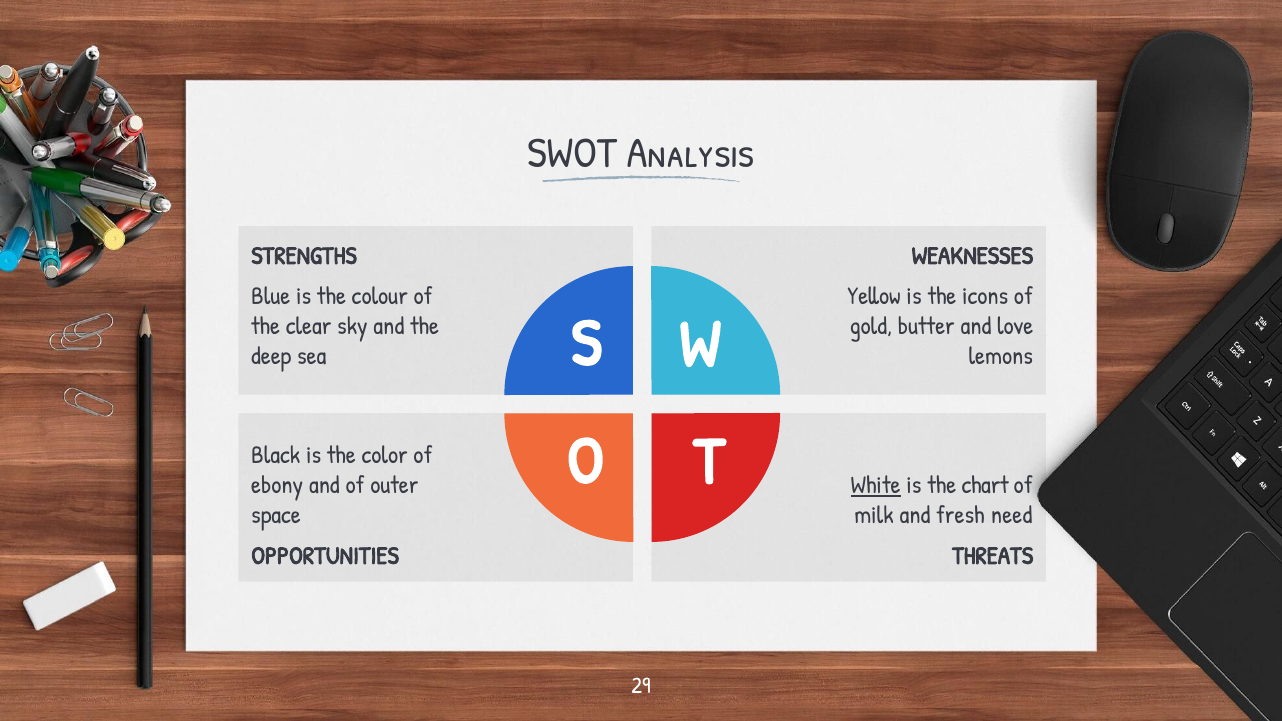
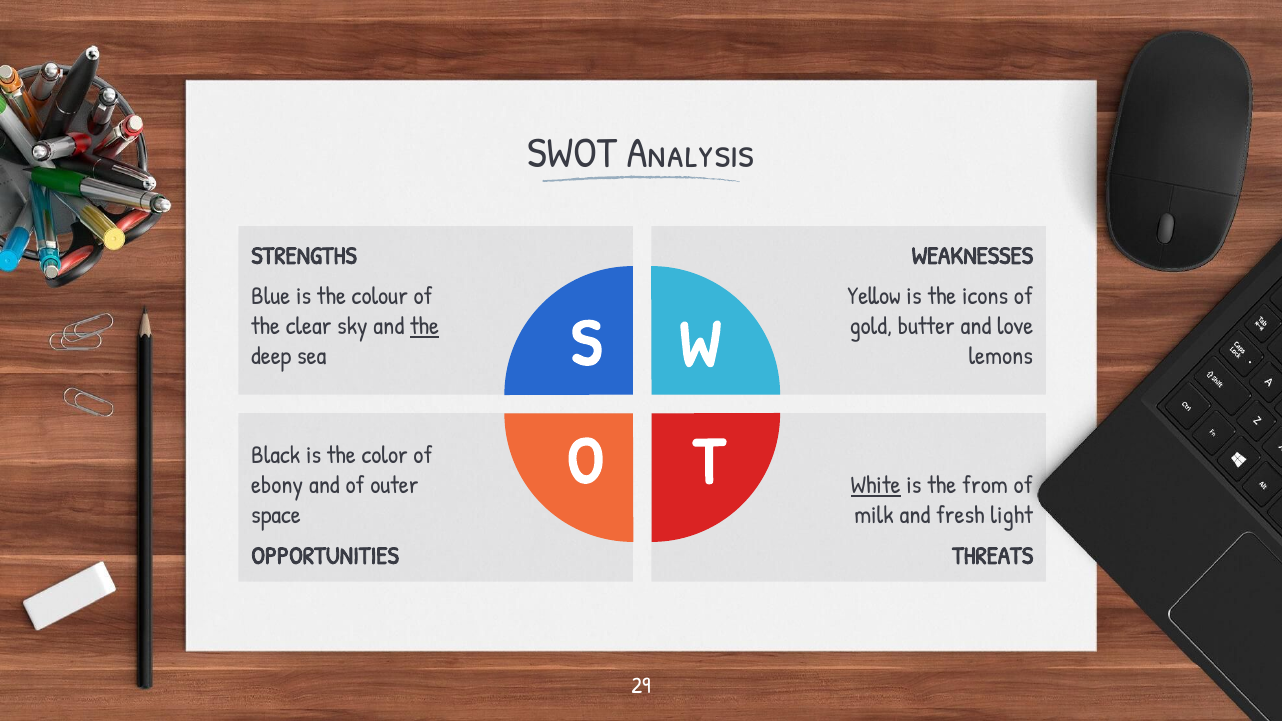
the at (425, 326) underline: none -> present
chart: chart -> from
need: need -> light
